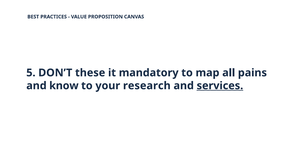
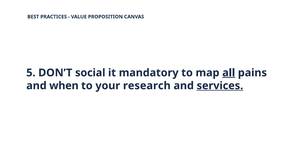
these: these -> social
all underline: none -> present
know: know -> when
